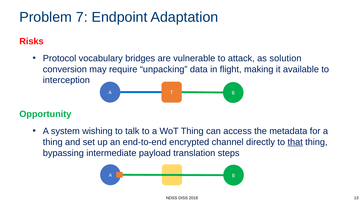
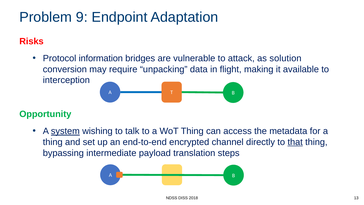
7: 7 -> 9
vocabulary: vocabulary -> information
system underline: none -> present
